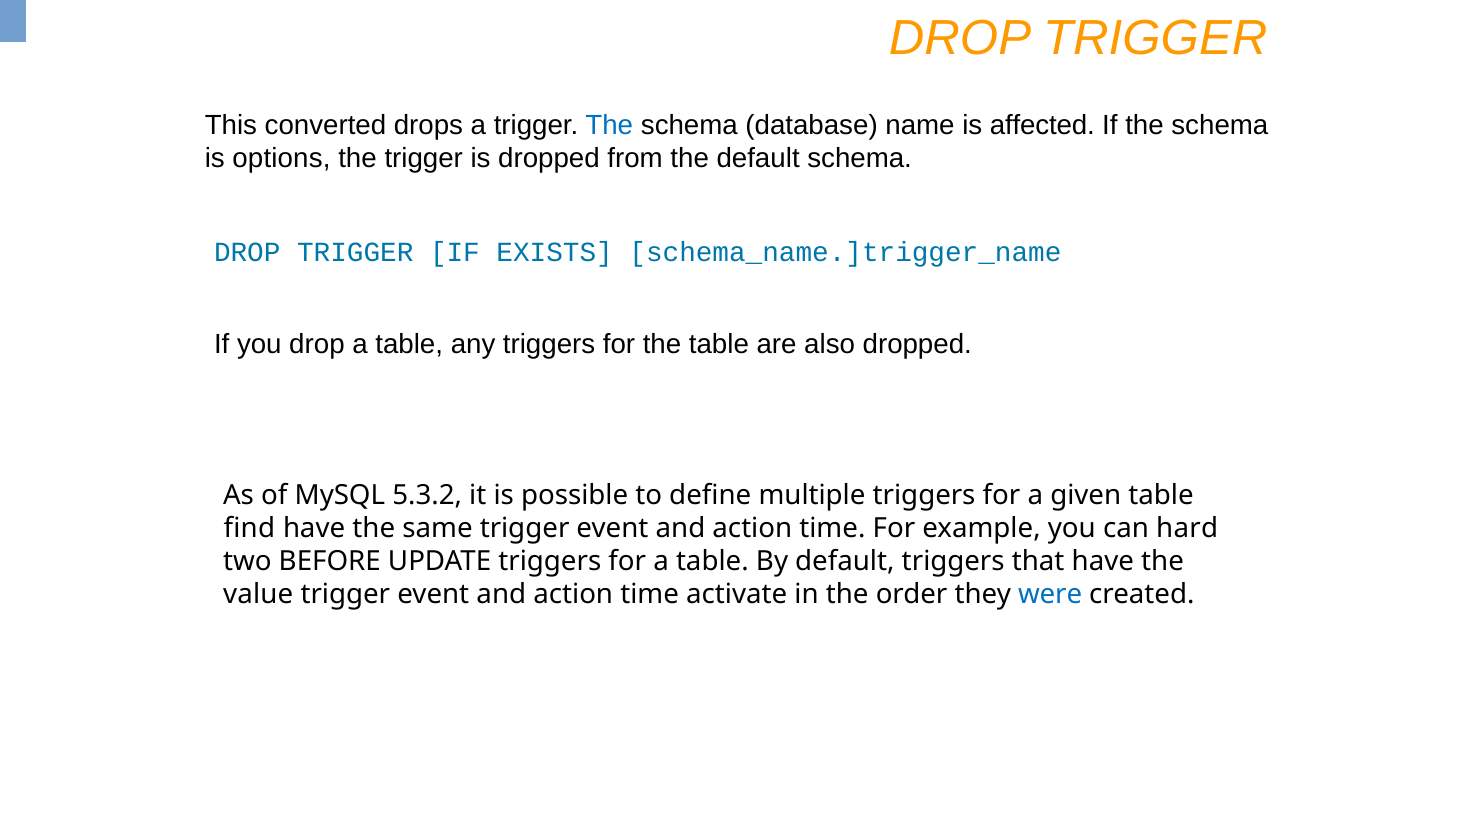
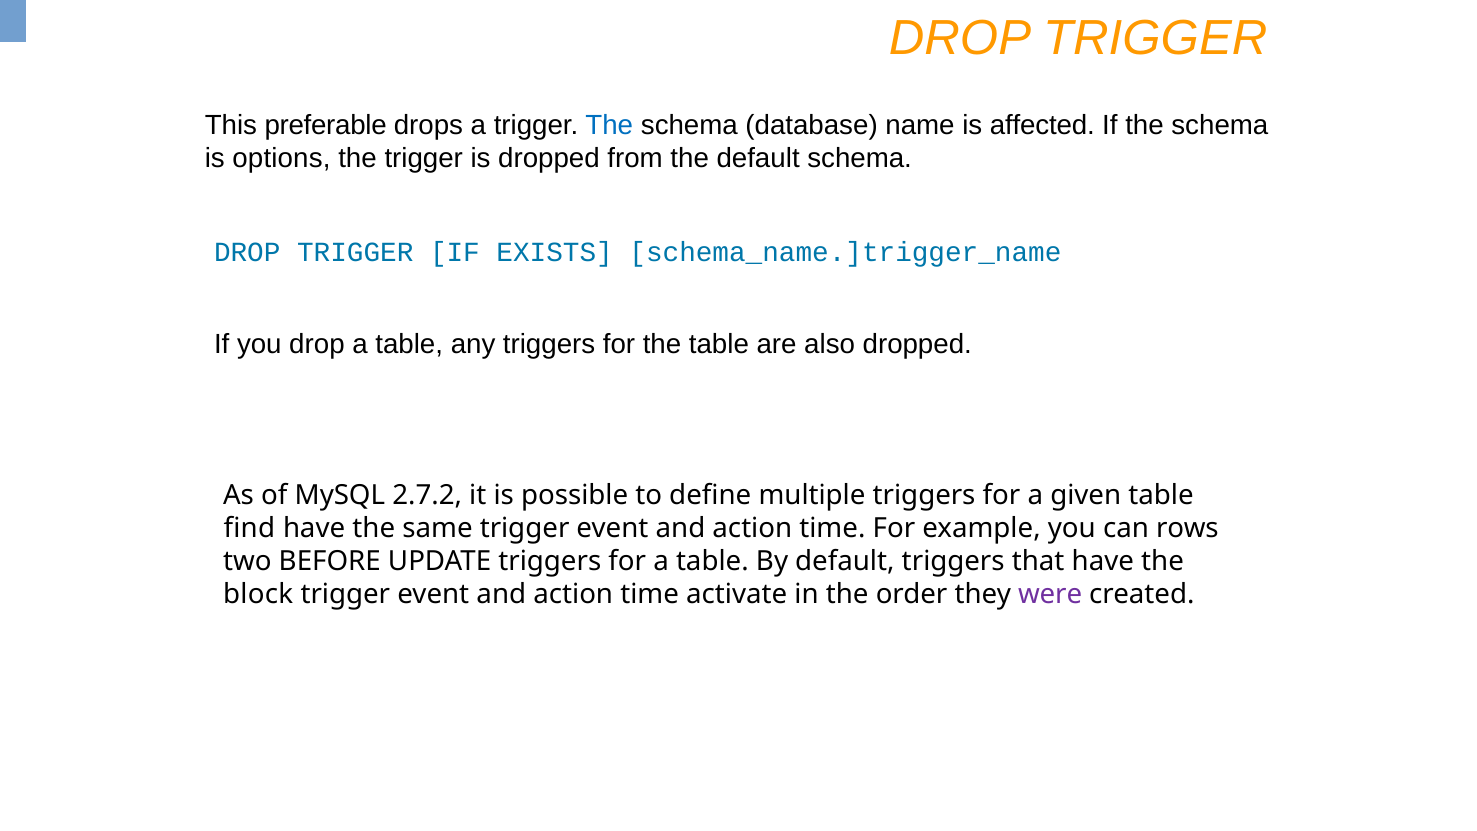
converted: converted -> preferable
5.3.2: 5.3.2 -> 2.7.2
hard: hard -> rows
value: value -> block
were colour: blue -> purple
